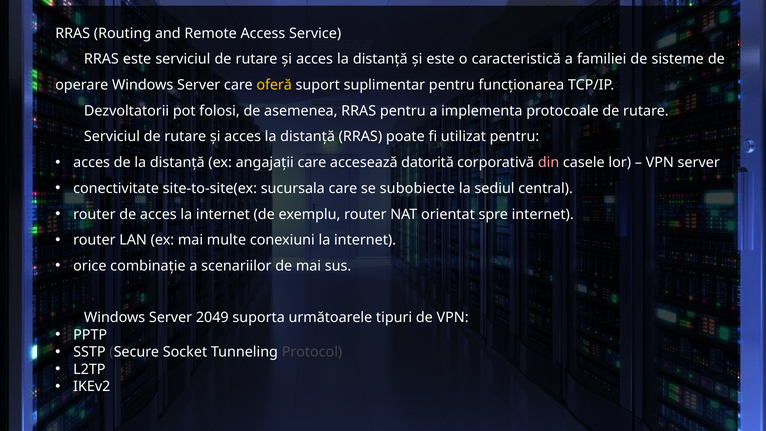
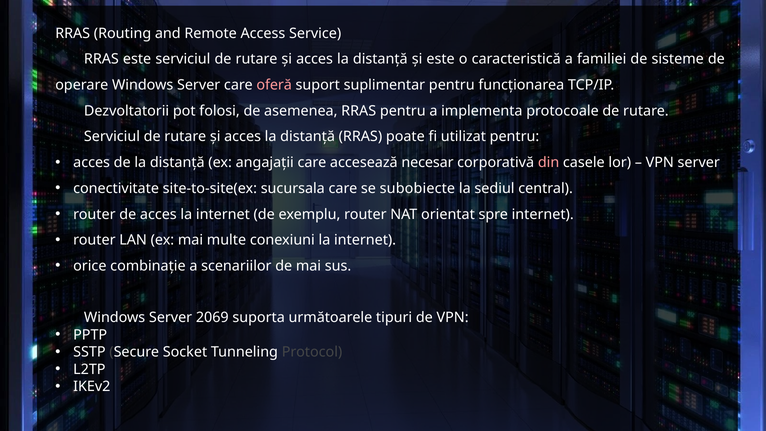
oferă colour: yellow -> pink
datorită: datorită -> necesar
2049: 2049 -> 2069
